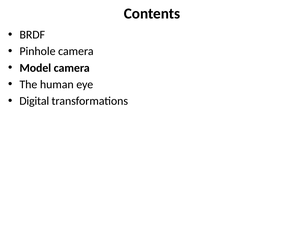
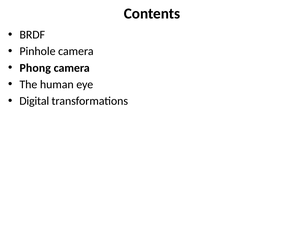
Model: Model -> Phong
